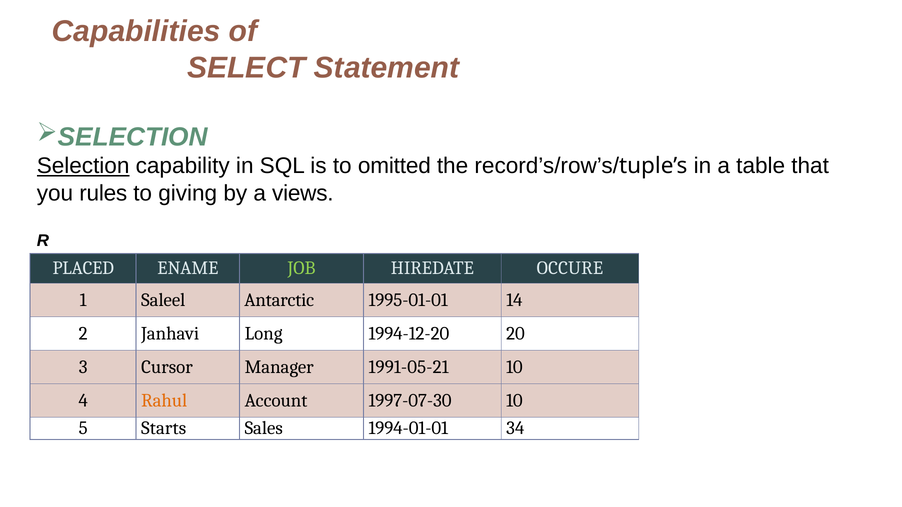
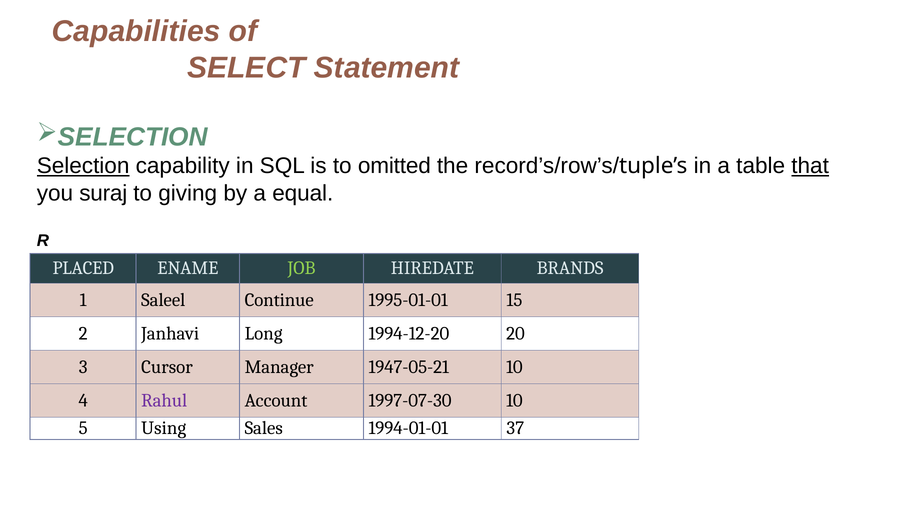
that underline: none -> present
rules: rules -> suraj
views: views -> equal
OCCURE: OCCURE -> BRANDS
Antarctic: Antarctic -> Continue
14: 14 -> 15
1991-05-21: 1991-05-21 -> 1947-05-21
Rahul colour: orange -> purple
Starts: Starts -> Using
34: 34 -> 37
